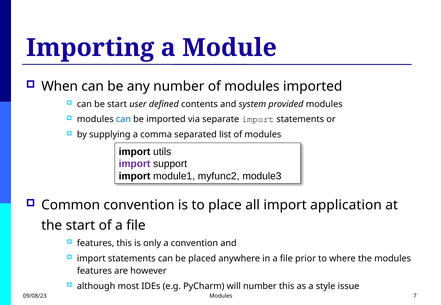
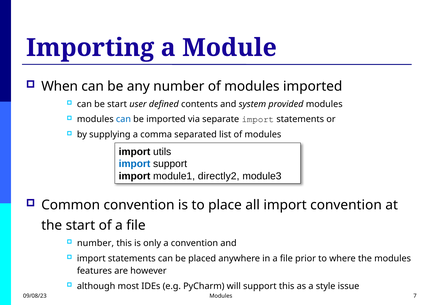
import at (135, 164) colour: purple -> blue
myfunc2: myfunc2 -> directly2
import application: application -> convention
features at (96, 243): features -> number
will number: number -> support
